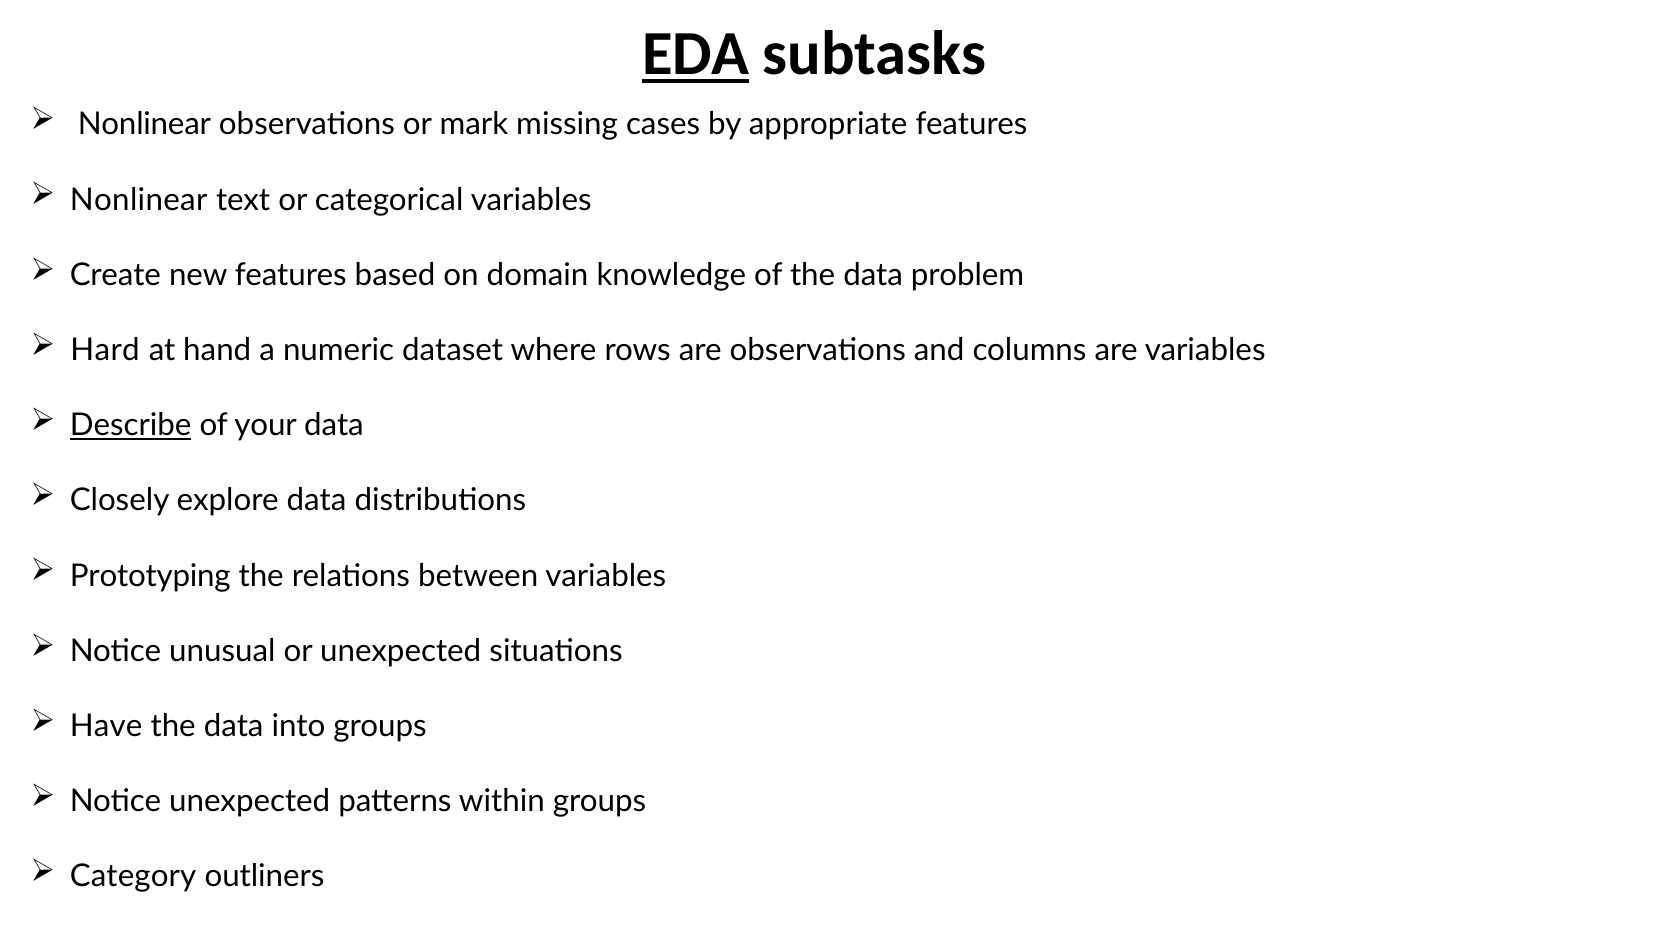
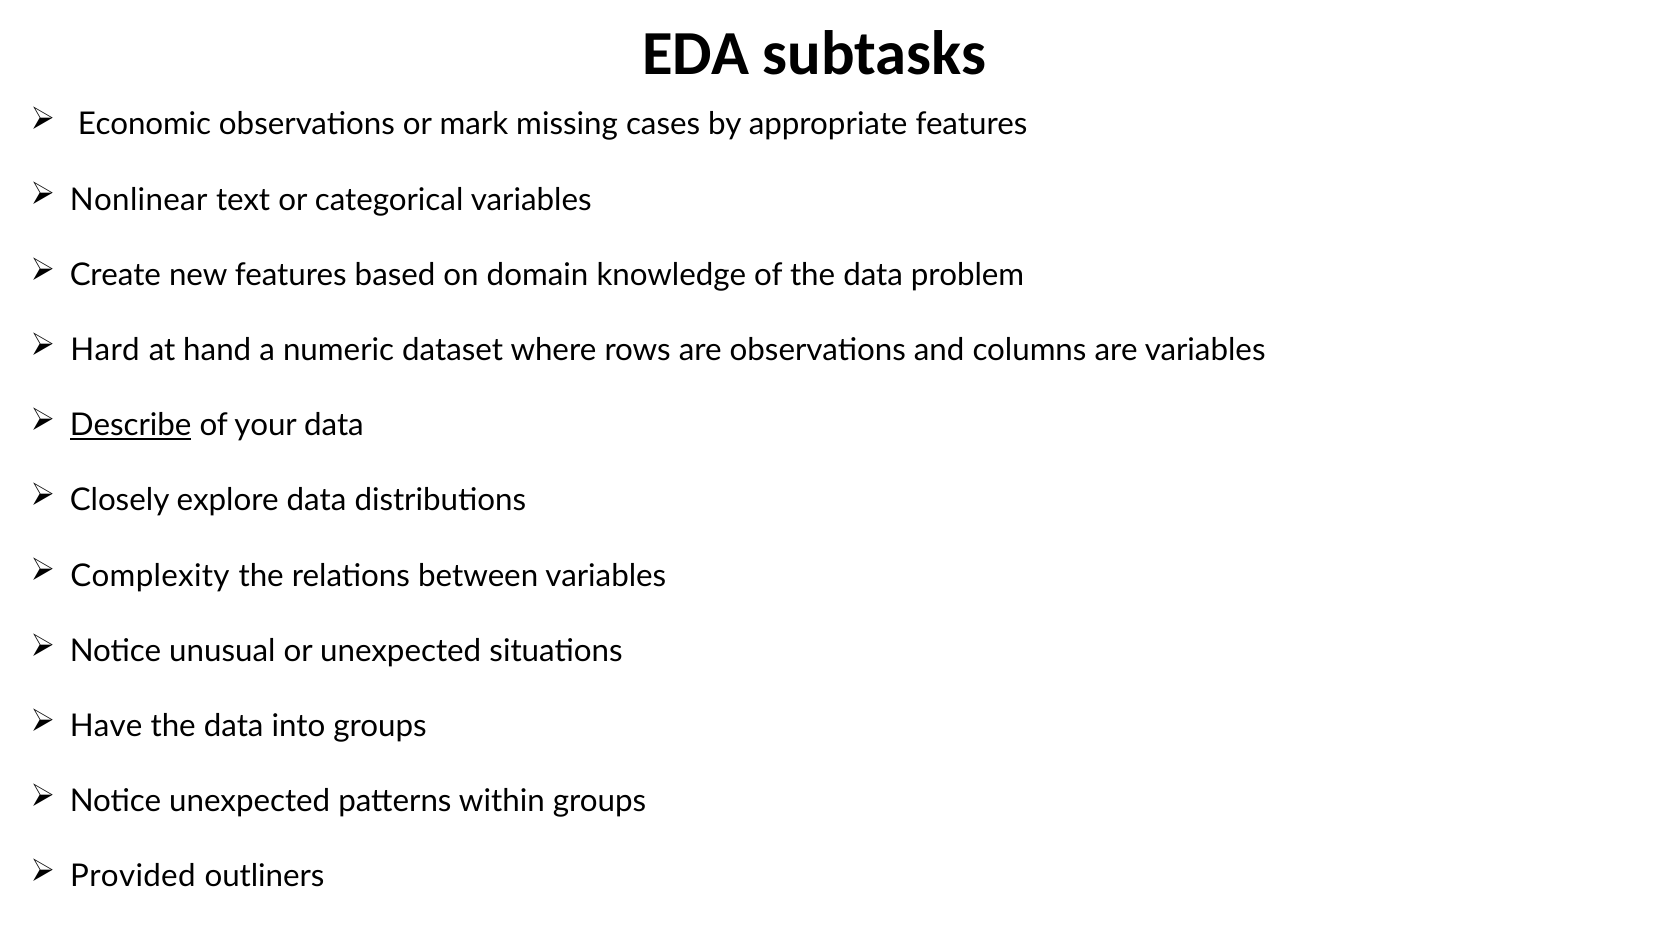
EDA underline: present -> none
Nonlinear at (144, 125): Nonlinear -> Economic
Prototyping: Prototyping -> Complexity
Category: Category -> Provided
